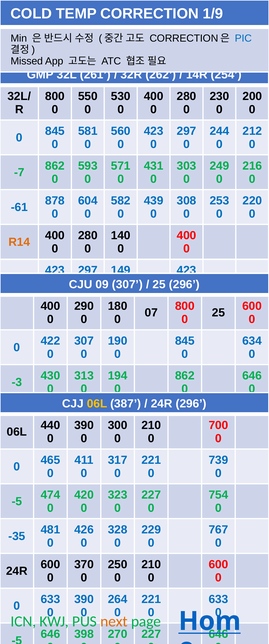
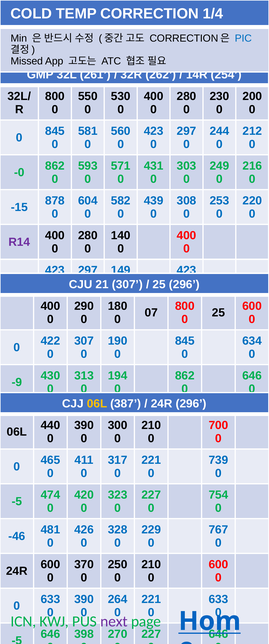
1/9: 1/9 -> 1/4
-7: -7 -> -0
-61: -61 -> -15
R14 colour: orange -> purple
09: 09 -> 21
-3: -3 -> -9
-35: -35 -> -46
next colour: orange -> purple
